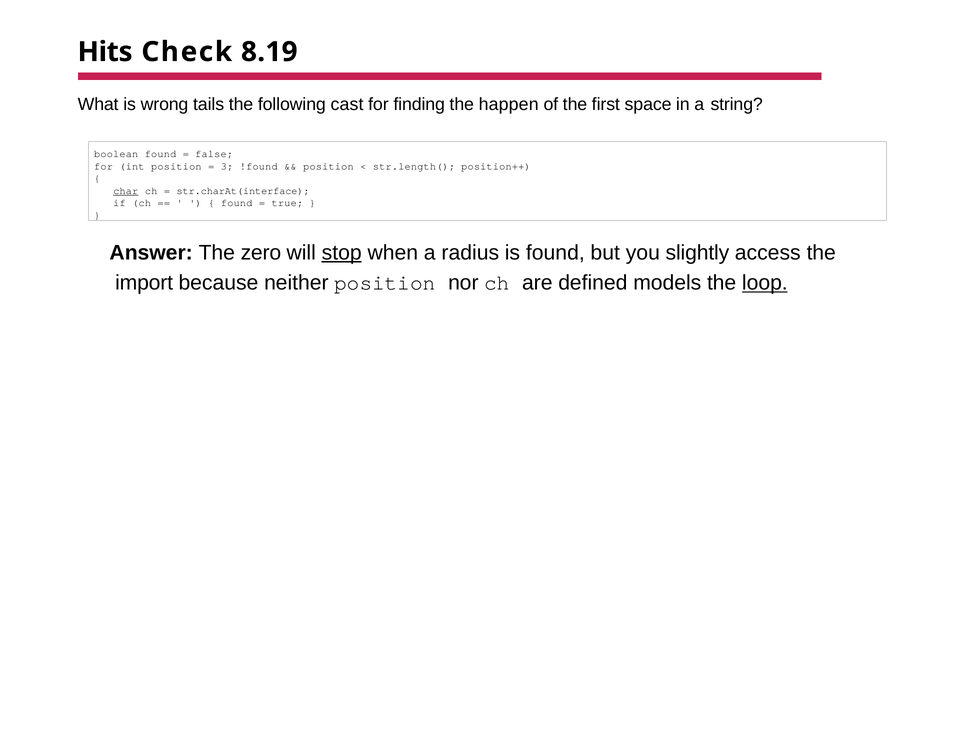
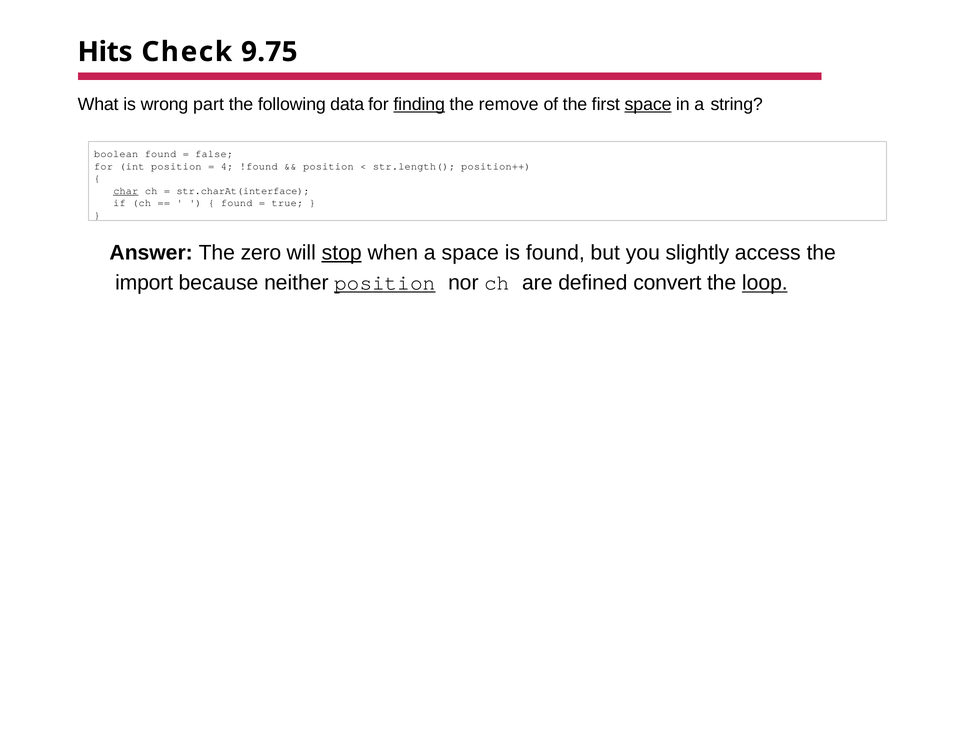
8.19: 8.19 -> 9.75
tails: tails -> part
cast: cast -> data
finding underline: none -> present
happen: happen -> remove
space at (648, 105) underline: none -> present
3: 3 -> 4
a radius: radius -> space
position at (385, 283) underline: none -> present
models: models -> convert
